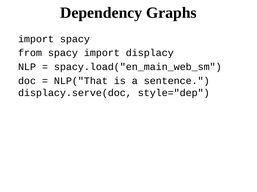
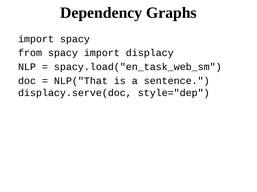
spacy.load("en_main_web_sm: spacy.load("en_main_web_sm -> spacy.load("en_task_web_sm
